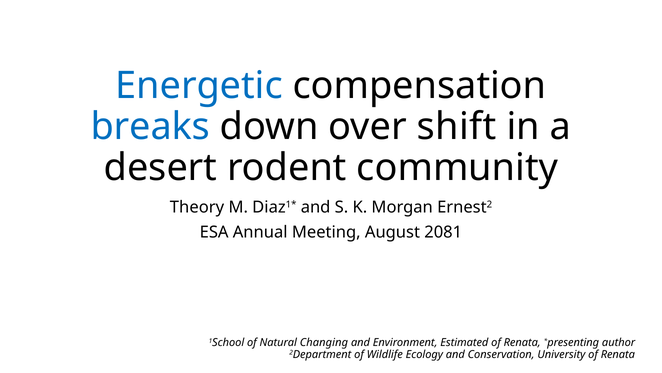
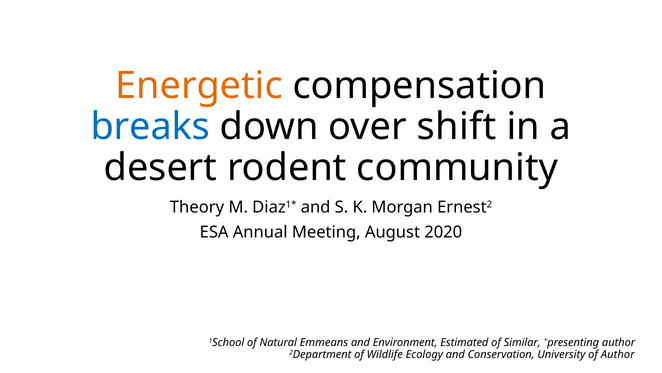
Energetic colour: blue -> orange
2081: 2081 -> 2020
Changing: Changing -> Emmeans
Renata at (522, 342): Renata -> Similar
University of Renata: Renata -> Author
